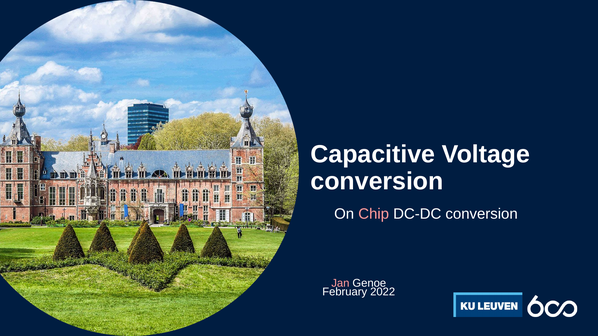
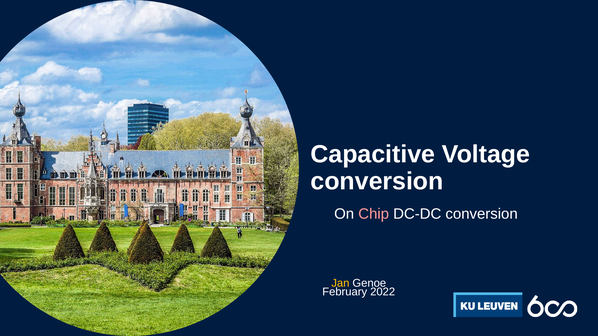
Jan colour: pink -> yellow
